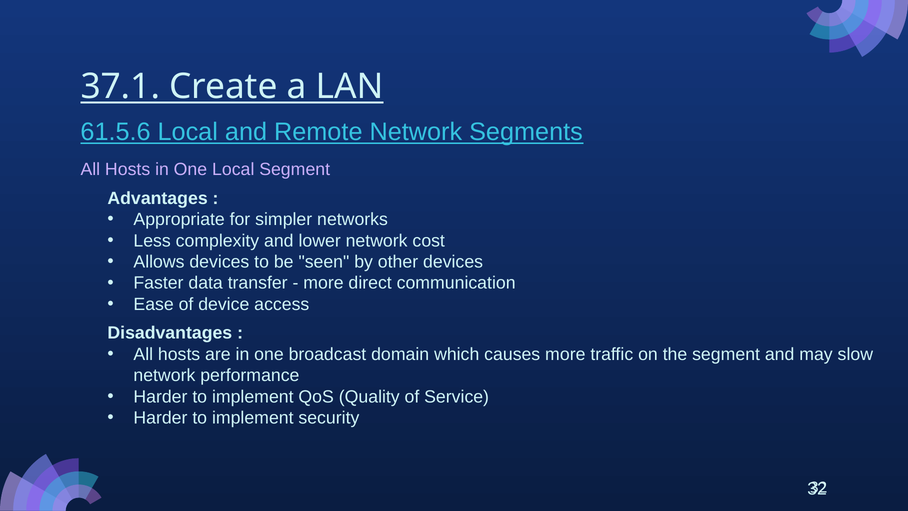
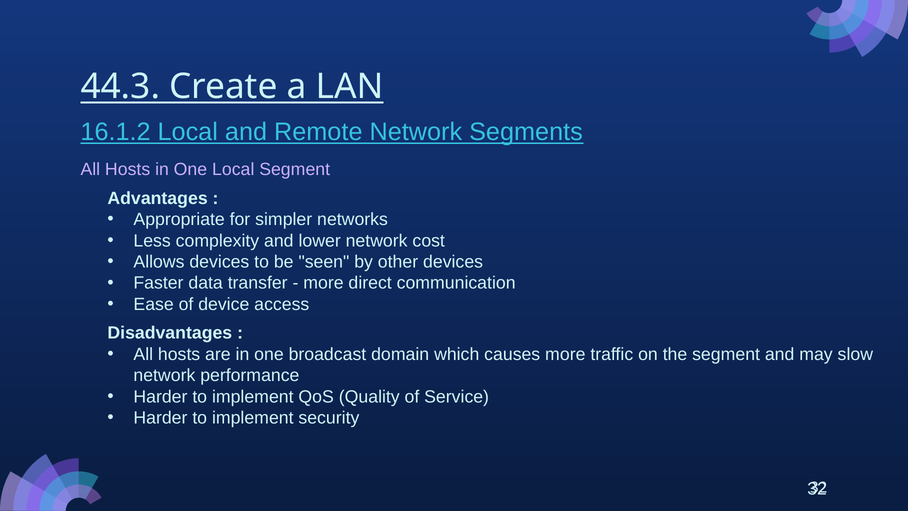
37.1: 37.1 -> 44.3
61.5.6: 61.5.6 -> 16.1.2
